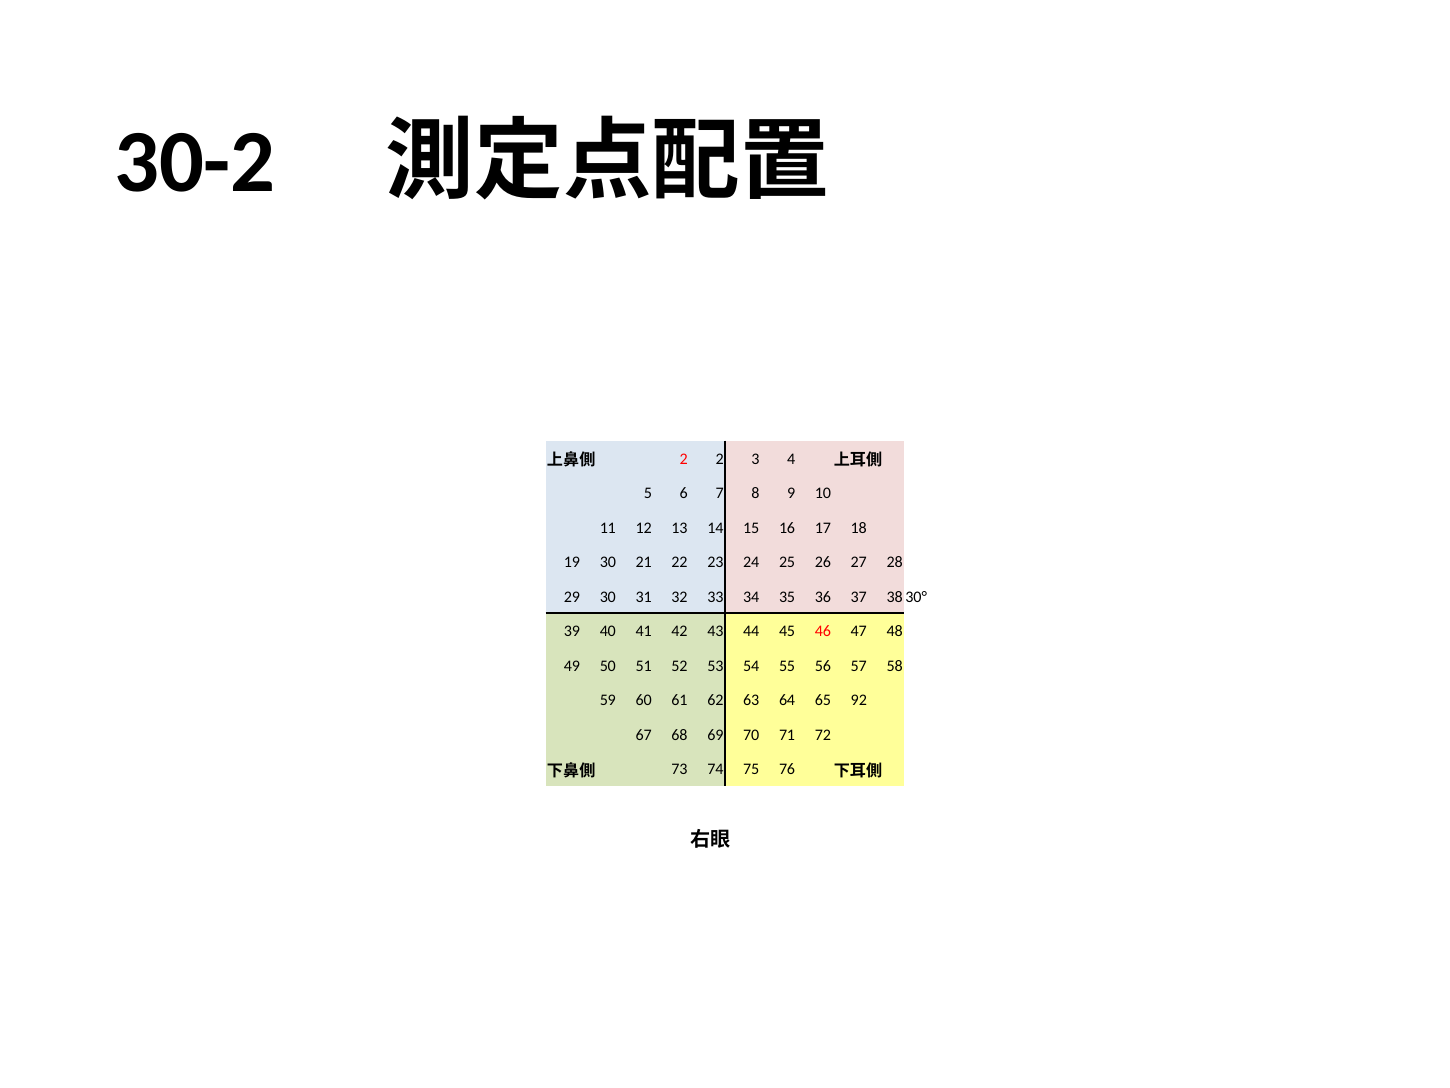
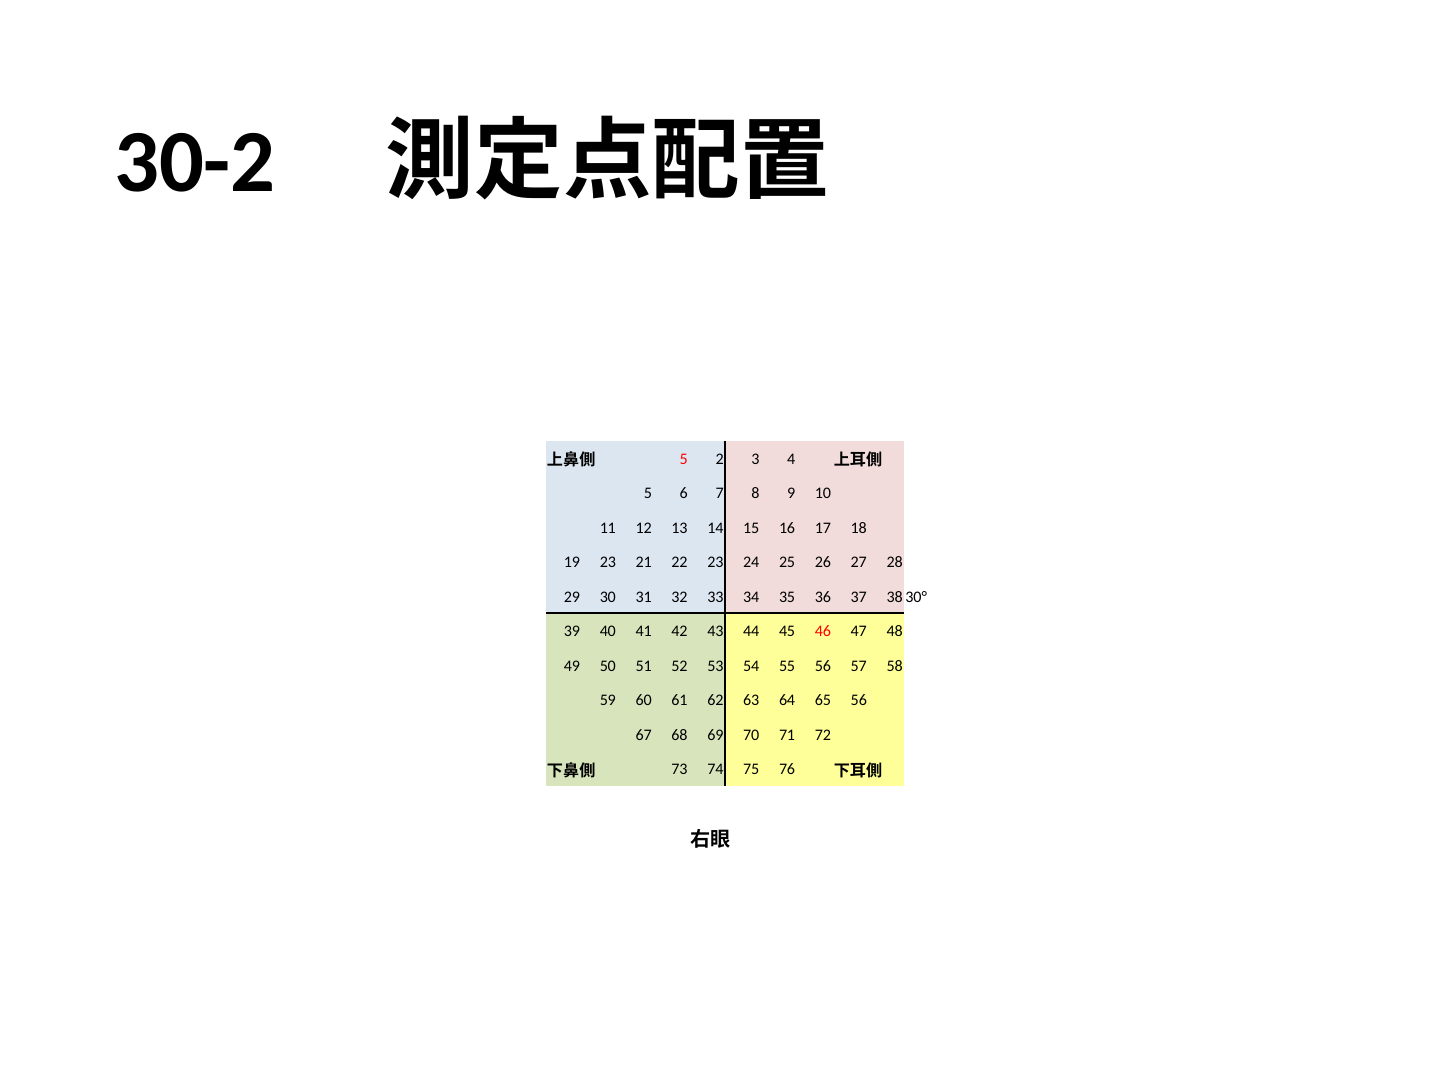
2 at (684, 459): 2 -> 5
19 30: 30 -> 23
65 92: 92 -> 56
